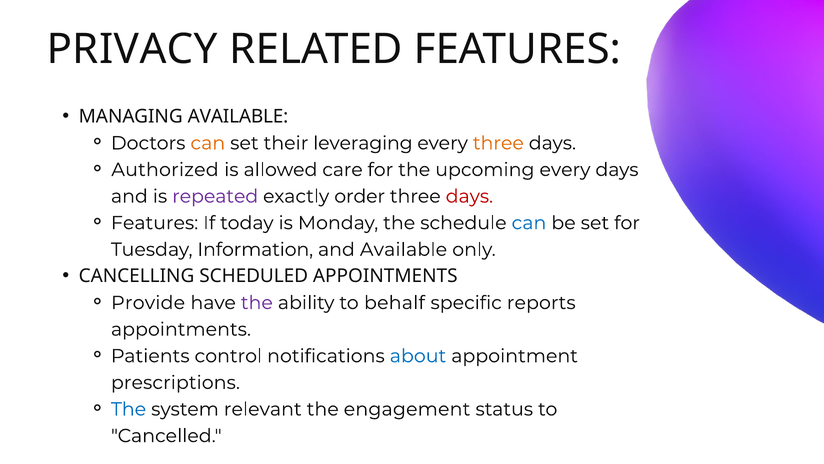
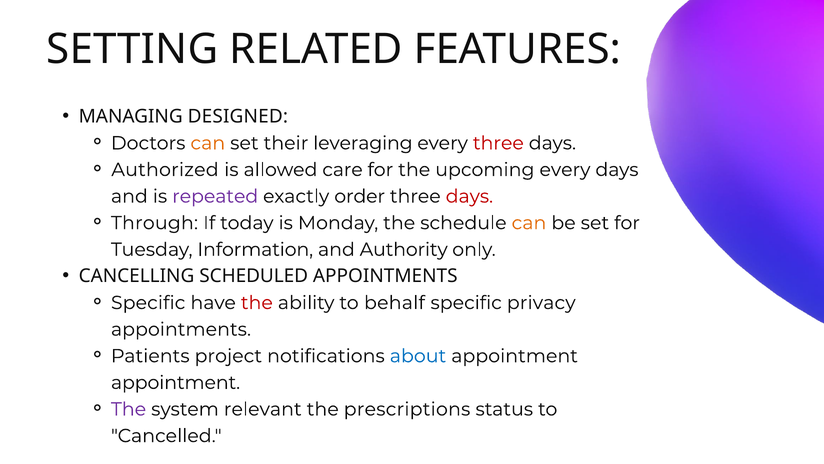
PRIVACY: PRIVACY -> SETTING
MANAGING AVAILABLE: AVAILABLE -> DESIGNED
three at (498, 143) colour: orange -> red
Features at (155, 223): Features -> Through
can at (529, 223) colour: blue -> orange
and Available: Available -> Authority
Provide at (148, 302): Provide -> Specific
the at (257, 302) colour: purple -> red
reports: reports -> privacy
control: control -> project
prescriptions at (175, 382): prescriptions -> appointment
The at (129, 409) colour: blue -> purple
engagement: engagement -> prescriptions
